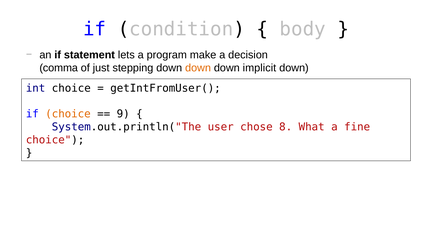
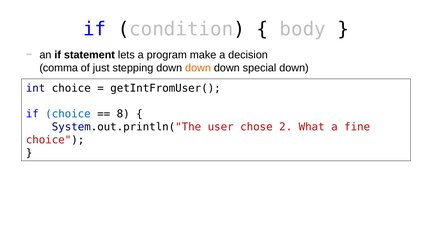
implicit: implicit -> special
choice at (68, 114) colour: orange -> blue
9: 9 -> 8
8: 8 -> 2
